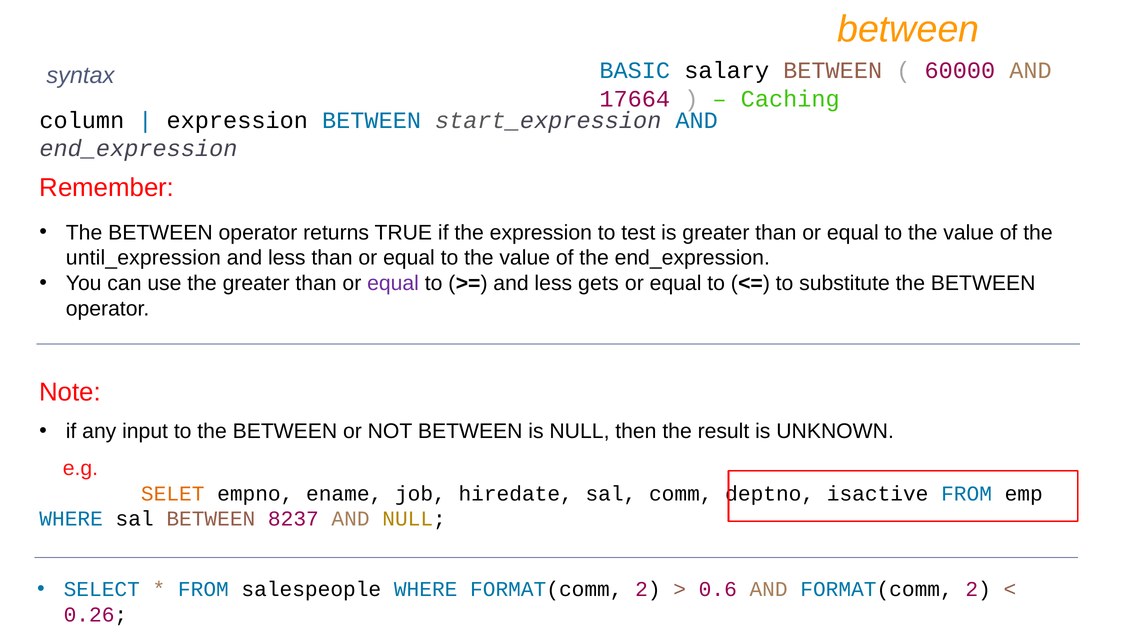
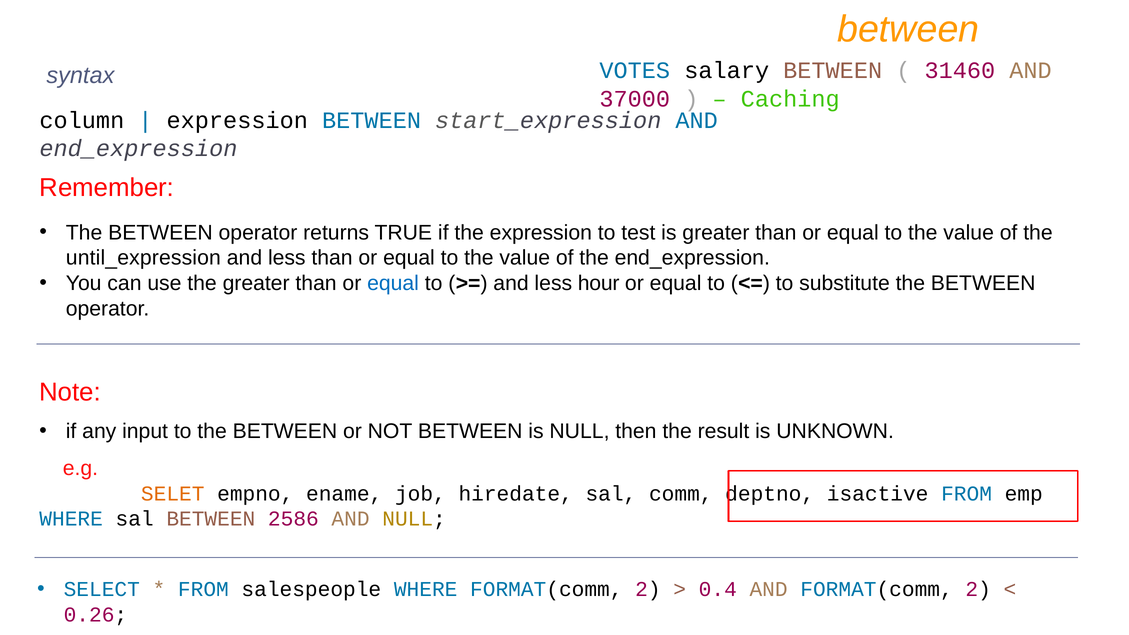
BASIC: BASIC -> VOTES
60000: 60000 -> 31460
17664: 17664 -> 37000
equal at (393, 283) colour: purple -> blue
gets: gets -> hour
8237: 8237 -> 2586
0.6: 0.6 -> 0.4
